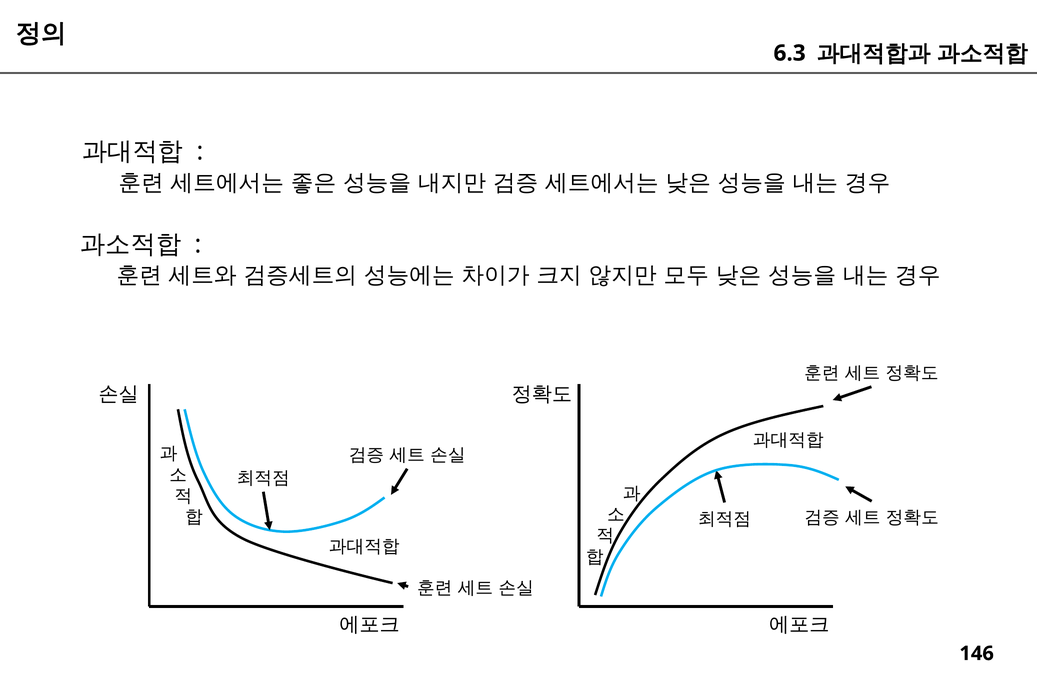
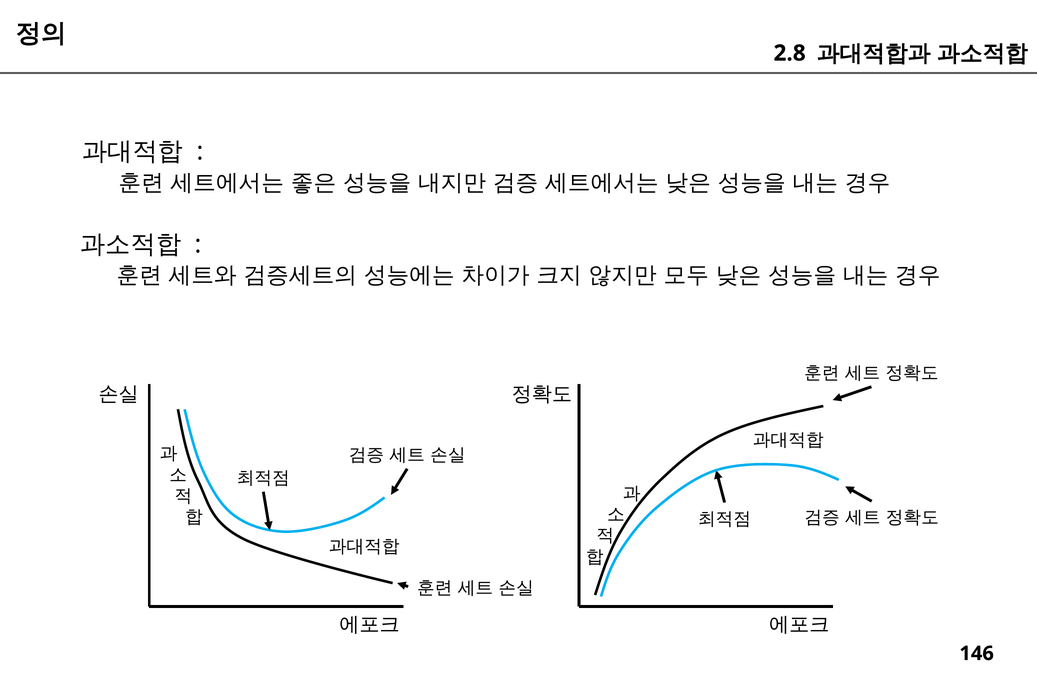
6.3: 6.3 -> 2.8
